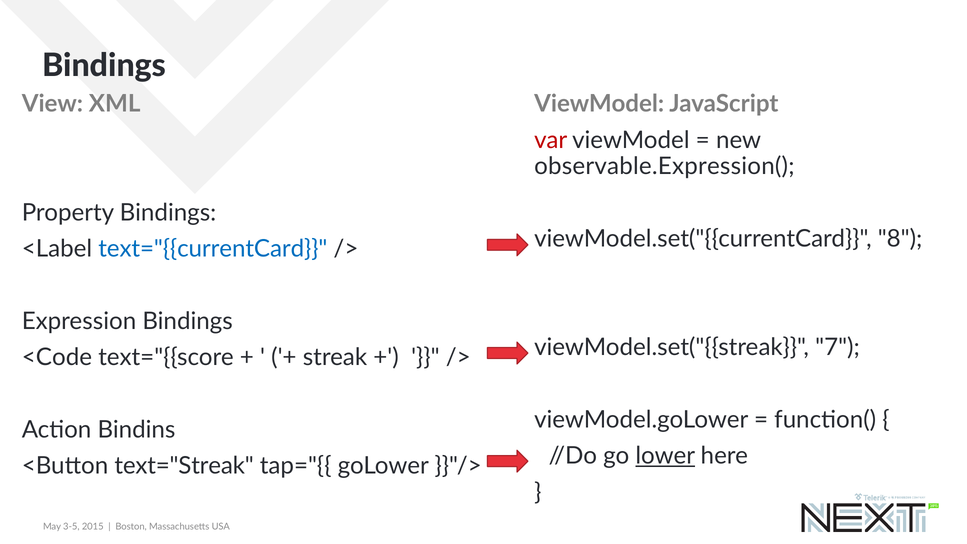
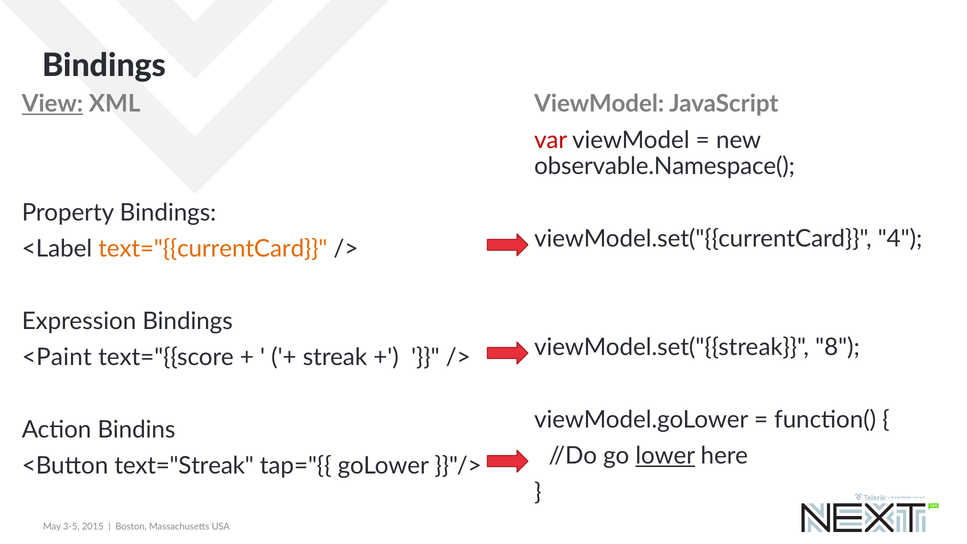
View underline: none -> present
observable.Expression(: observable.Expression( -> observable.Namespace(
8: 8 -> 4
text="{{currentCard colour: blue -> orange
7: 7 -> 8
<Code: <Code -> <Paint
